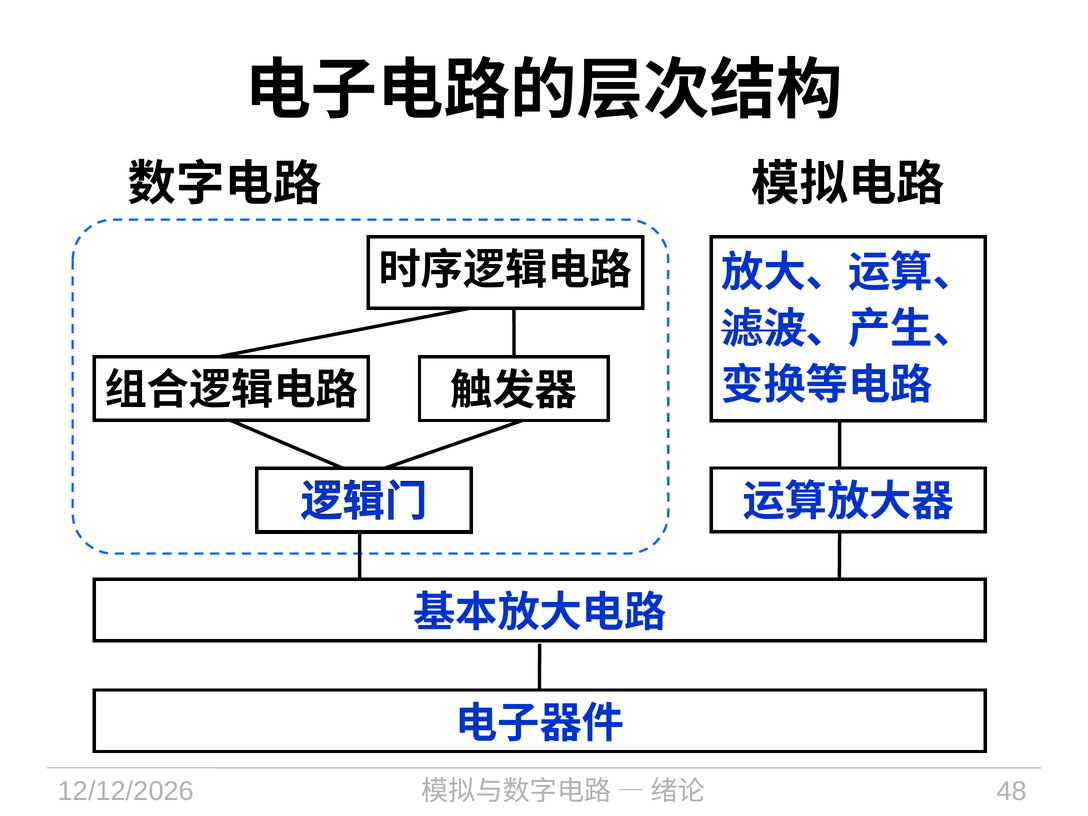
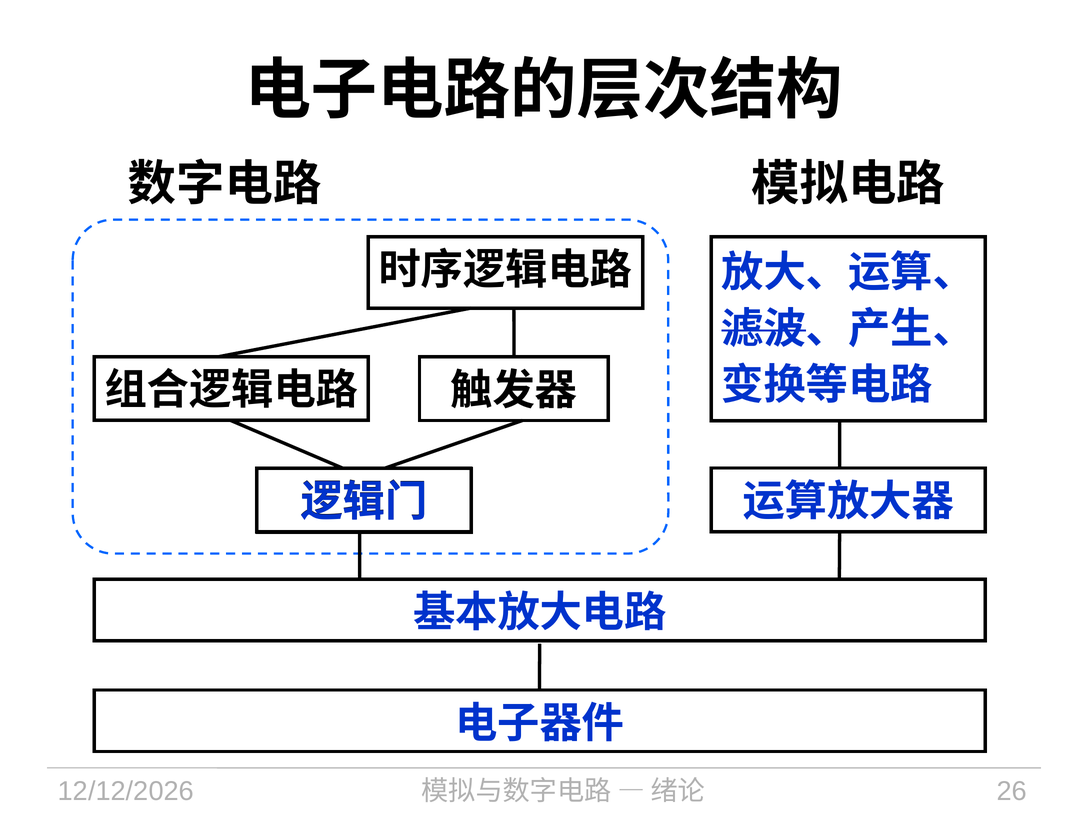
48: 48 -> 26
